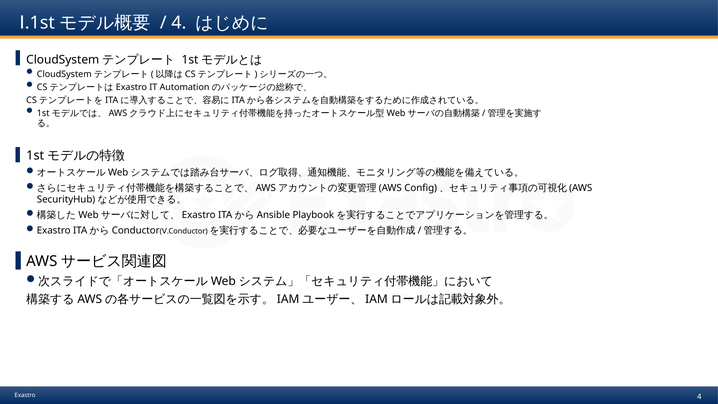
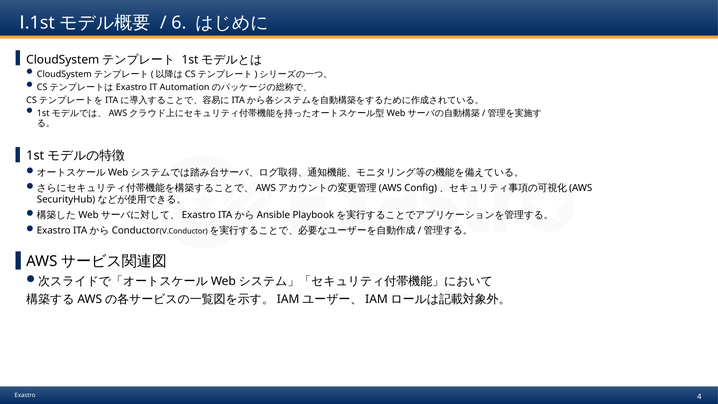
4 at (179, 23): 4 -> 6
